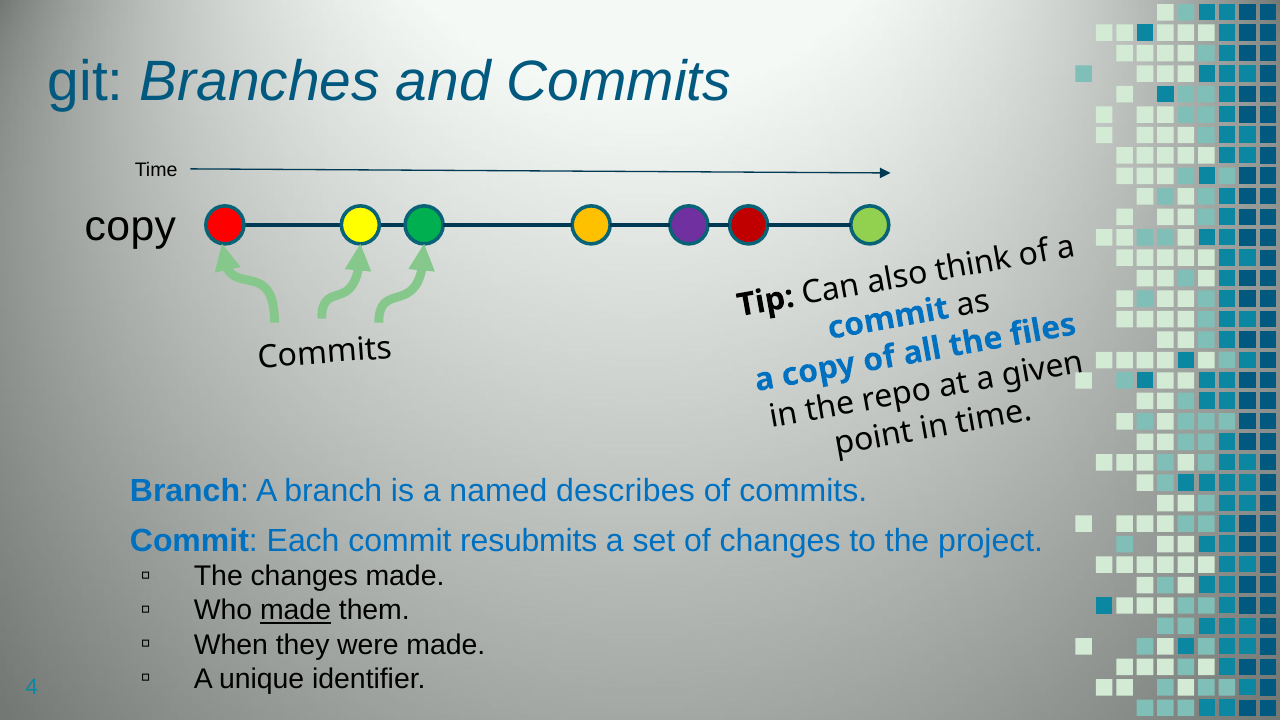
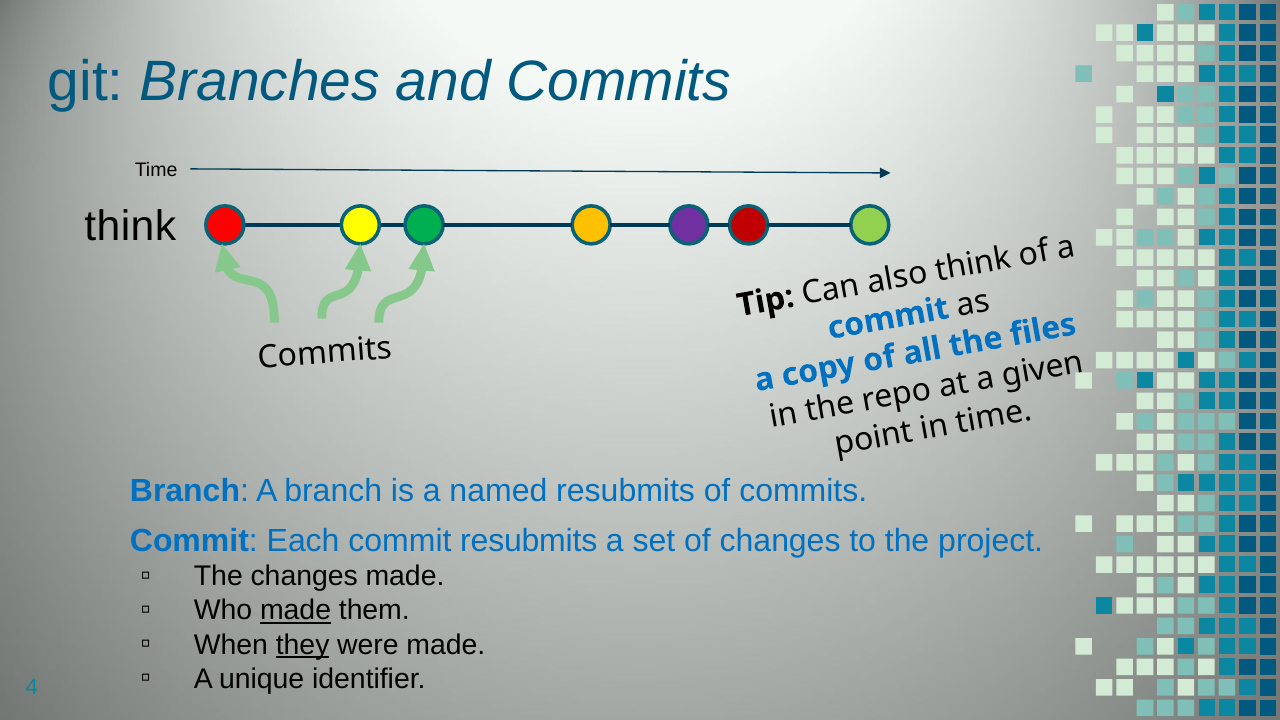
copy at (130, 227): copy -> think
named describes: describes -> resubmits
they underline: none -> present
